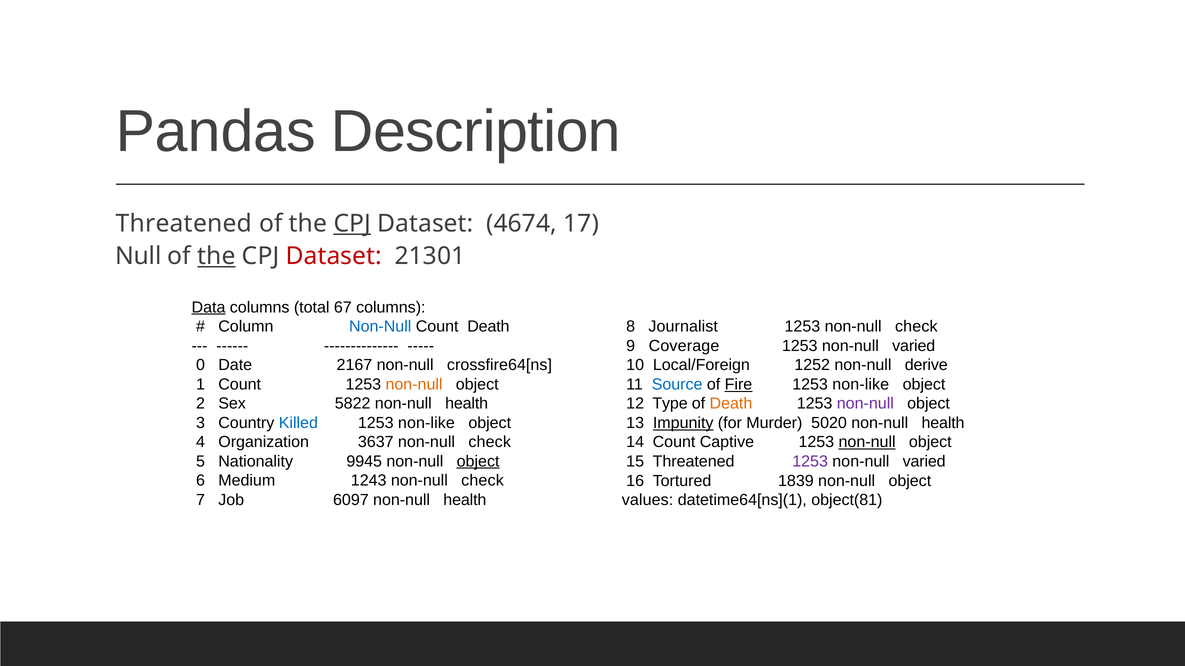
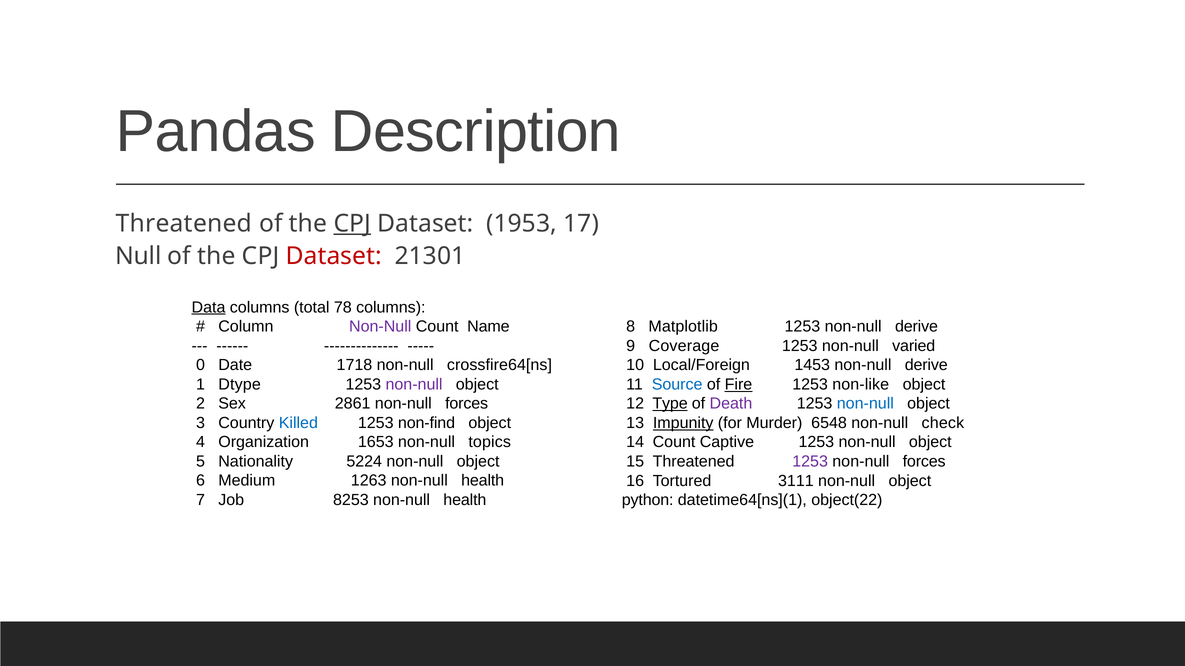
4674: 4674 -> 1953
the at (216, 256) underline: present -> none
67: 67 -> 78
Non-Null at (380, 327) colour: blue -> purple
Count Death: Death -> Name
Journalist: Journalist -> Matplotlib
1253 non-null check: check -> derive
2167: 2167 -> 1718
1252: 1252 -> 1453
1 Count: Count -> Dtype
non-null at (414, 385) colour: orange -> purple
5822: 5822 -> 2861
health at (467, 404): health -> forces
Type underline: none -> present
Death at (731, 404) colour: orange -> purple
non-null at (865, 404) colour: purple -> blue
non-like at (426, 423): non-like -> non-find
5020: 5020 -> 6548
health at (943, 423): health -> check
3637: 3637 -> 1653
check at (490, 442): check -> topics
non-null at (867, 443) underline: present -> none
9945: 9945 -> 5224
object at (478, 462) underline: present -> none
varied at (924, 462): varied -> forces
1243: 1243 -> 1263
check at (482, 481): check -> health
1839: 1839 -> 3111
6097: 6097 -> 8253
values: values -> python
object(81: object(81 -> object(22
